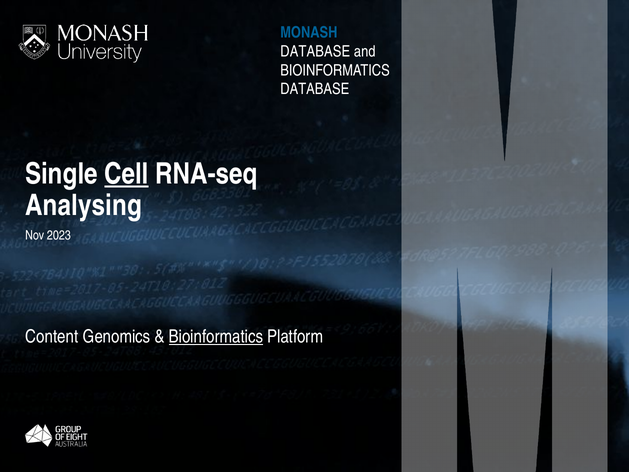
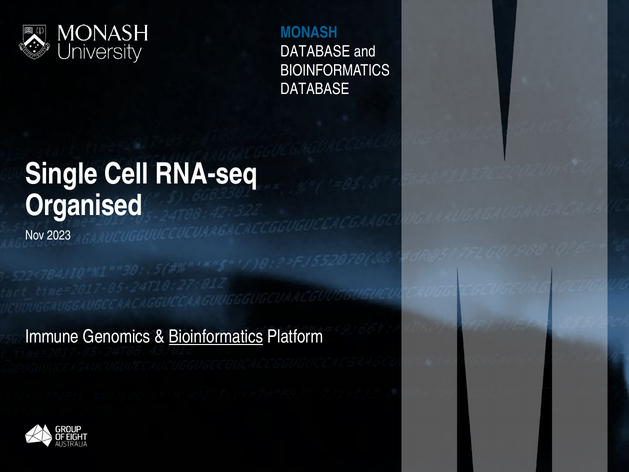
Cell underline: present -> none
Analysing: Analysing -> Organised
Content: Content -> Immune
